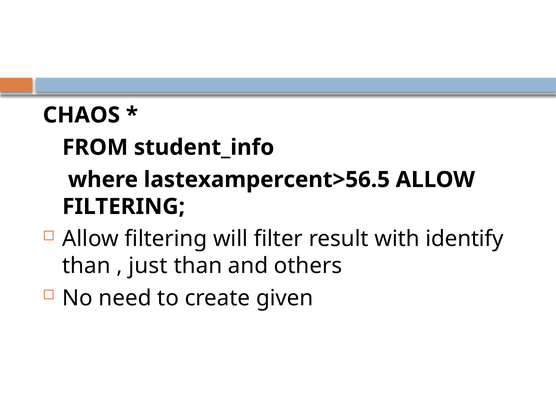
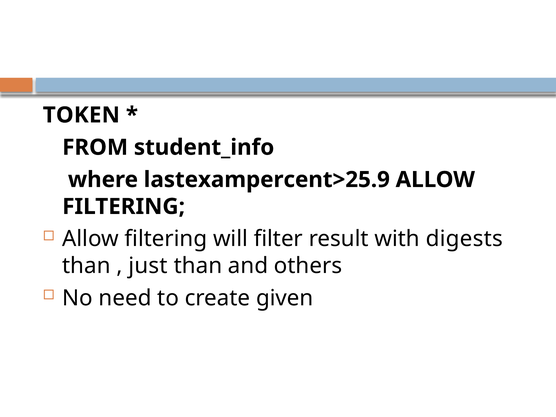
CHAOS: CHAOS -> TOKEN
lastexampercent>56.5: lastexampercent>56.5 -> lastexampercent>25.9
identify: identify -> digests
